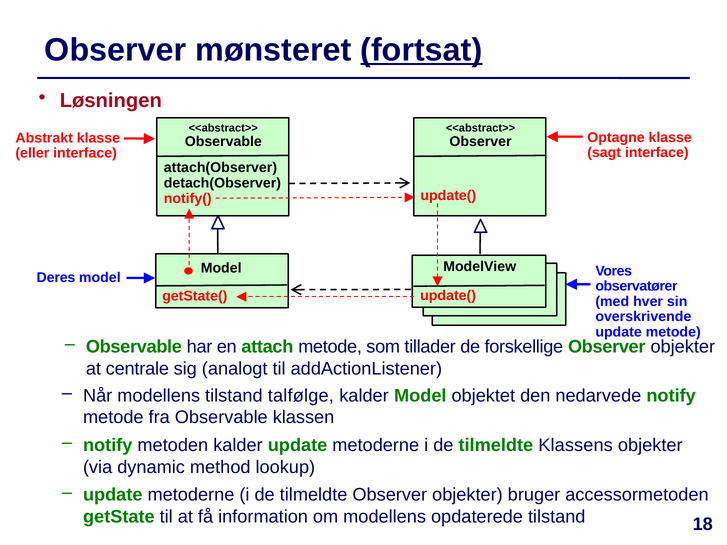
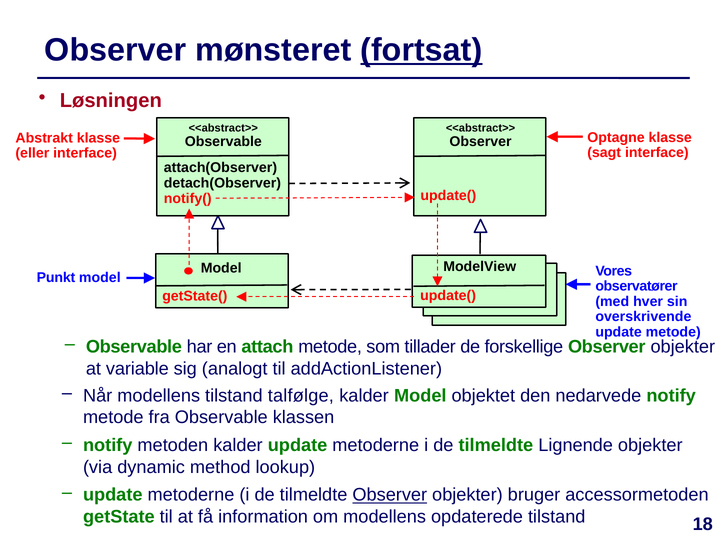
Deres: Deres -> Punkt
centrale: centrale -> variable
Klassens: Klassens -> Lignende
Observer at (390, 495) underline: none -> present
